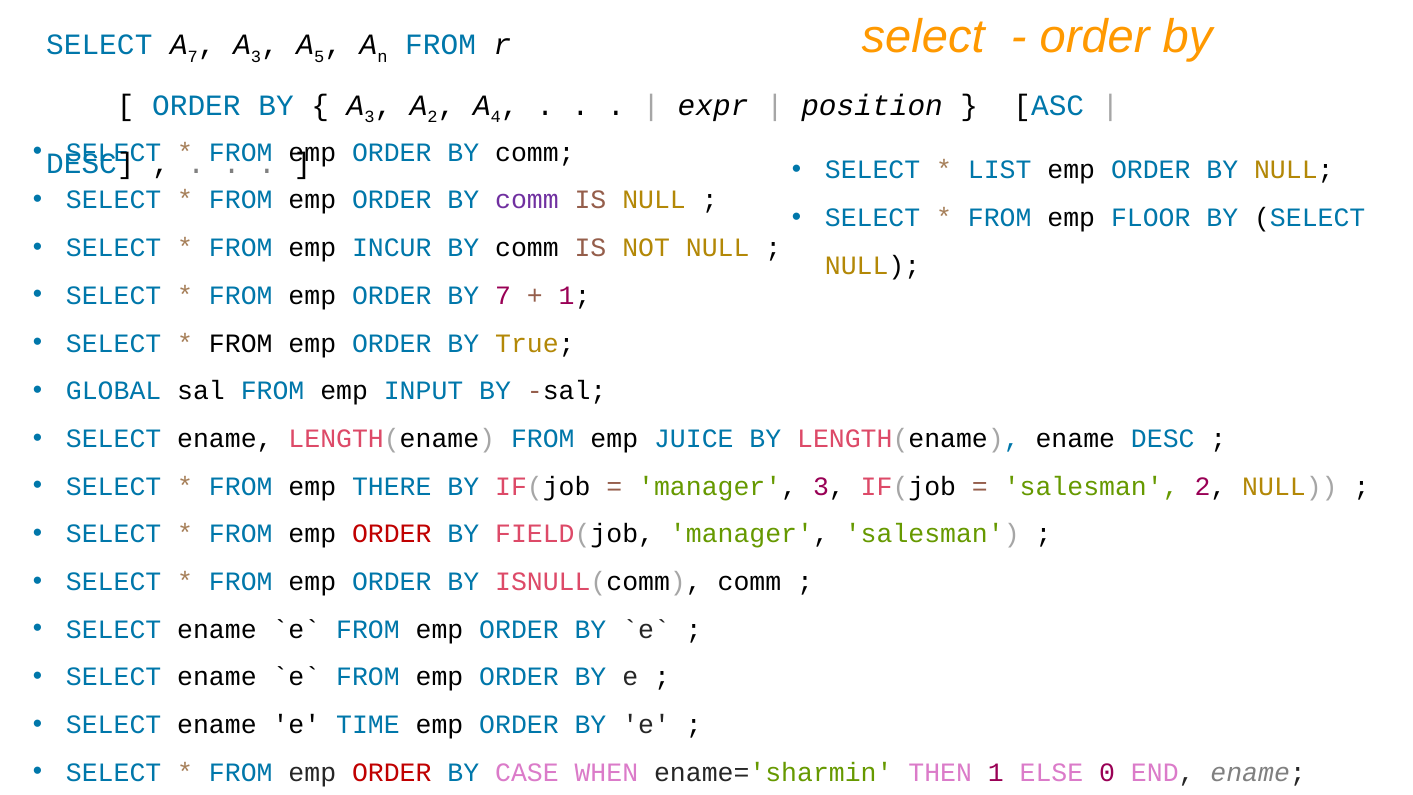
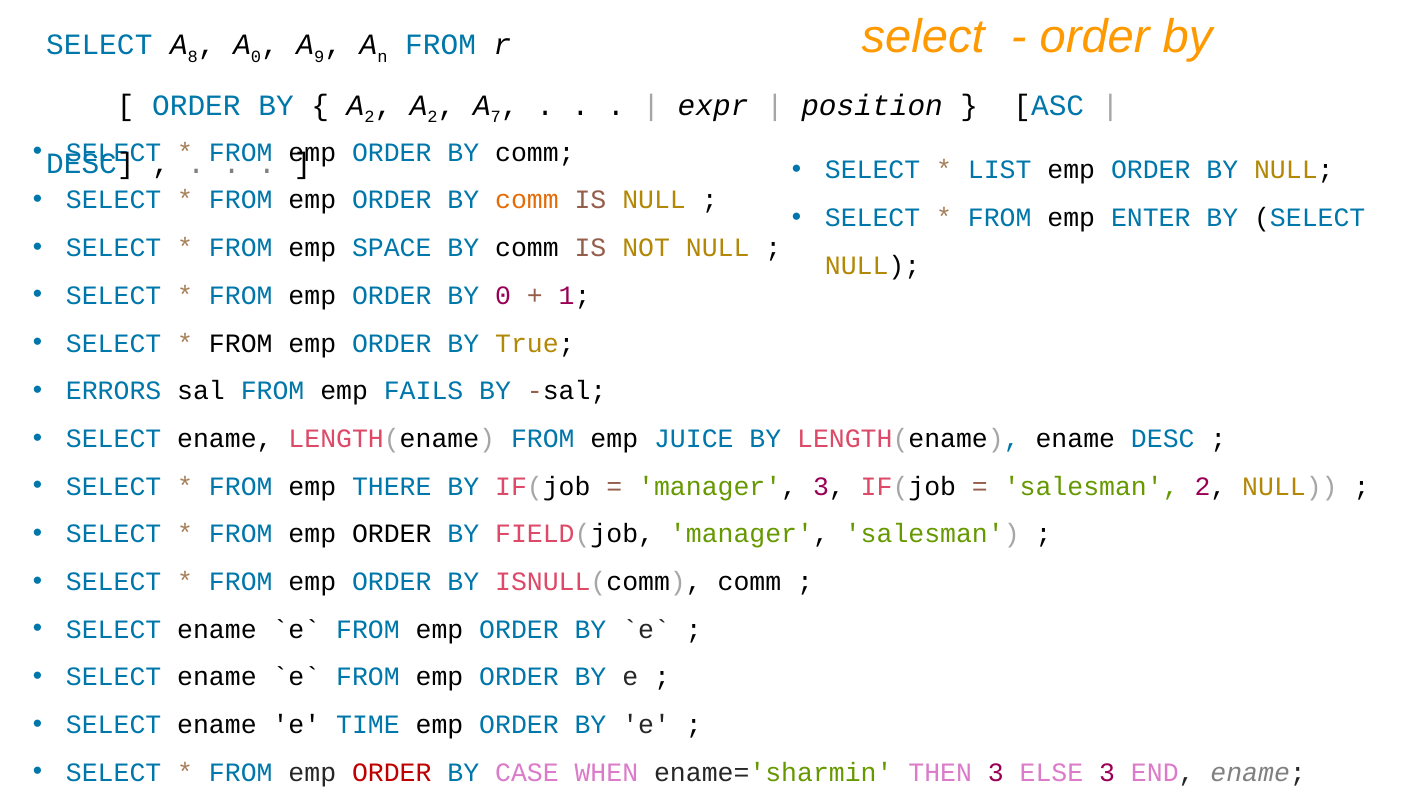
7 at (193, 57): 7 -> 8
3 at (256, 57): 3 -> 0
5: 5 -> 9
3 at (369, 117): 3 -> 2
4: 4 -> 7
comm at (527, 200) colour: purple -> orange
FLOOR: FLOOR -> ENTER
INCUR: INCUR -> SPACE
BY 7: 7 -> 0
GLOBAL: GLOBAL -> ERRORS
INPUT: INPUT -> FAILS
ORDER at (392, 534) colour: red -> black
THEN 1: 1 -> 3
ELSE 0: 0 -> 3
